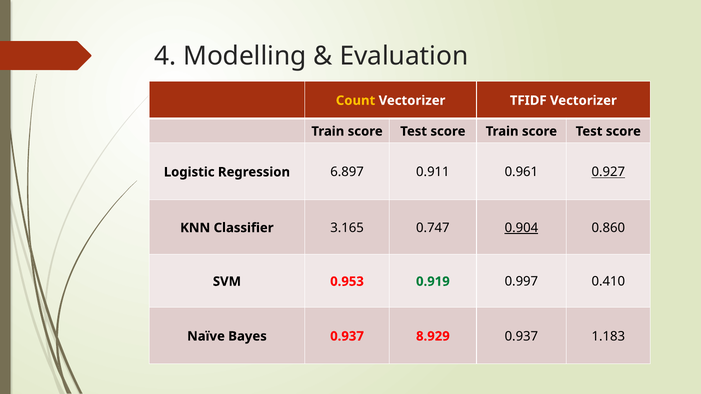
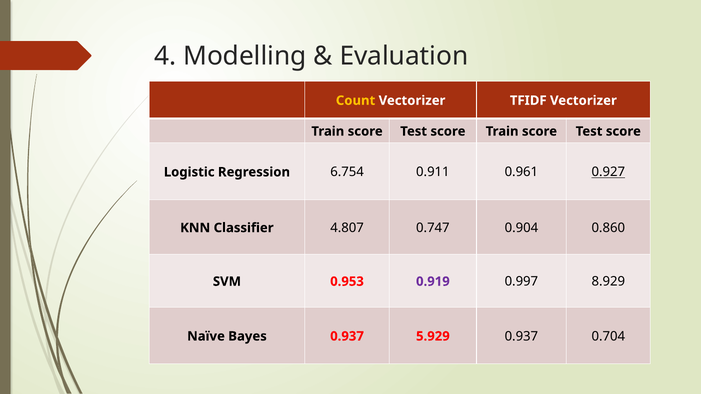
6.897: 6.897 -> 6.754
3.165: 3.165 -> 4.807
0.904 underline: present -> none
0.919 colour: green -> purple
0.410: 0.410 -> 8.929
8.929: 8.929 -> 5.929
1.183: 1.183 -> 0.704
